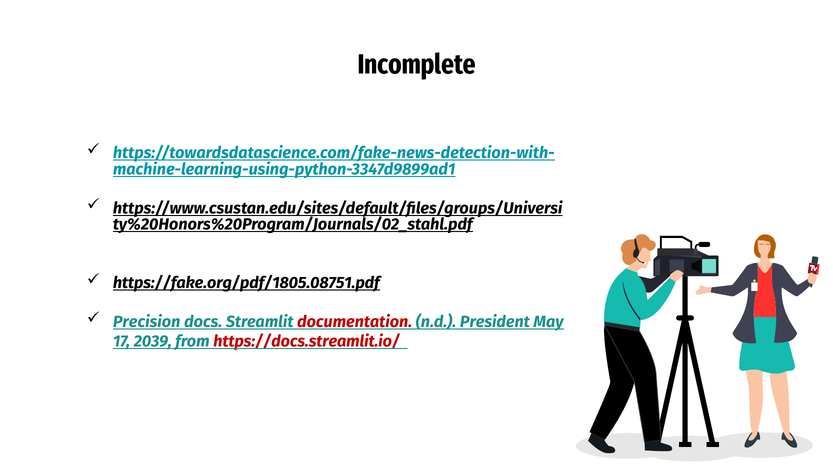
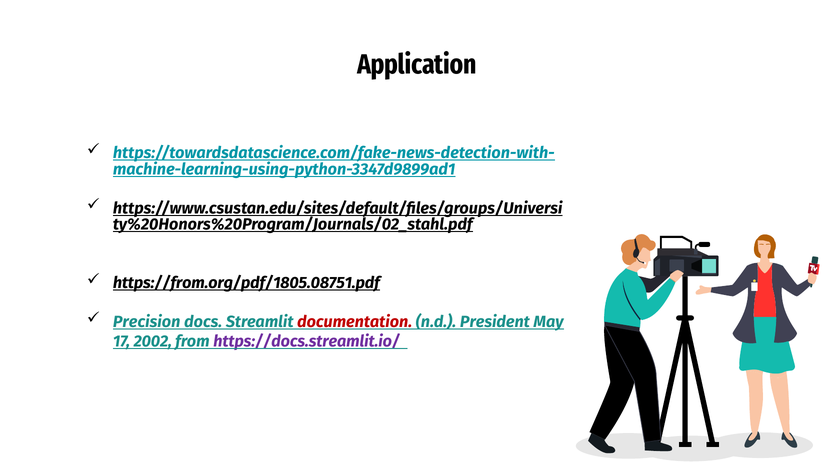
Incomplete: Incomplete -> Application
https://fake.org/pdf/1805.08751.pdf: https://fake.org/pdf/1805.08751.pdf -> https://from.org/pdf/1805.08751.pdf
2039: 2039 -> 2002
https://docs.streamlit.io/ colour: red -> purple
